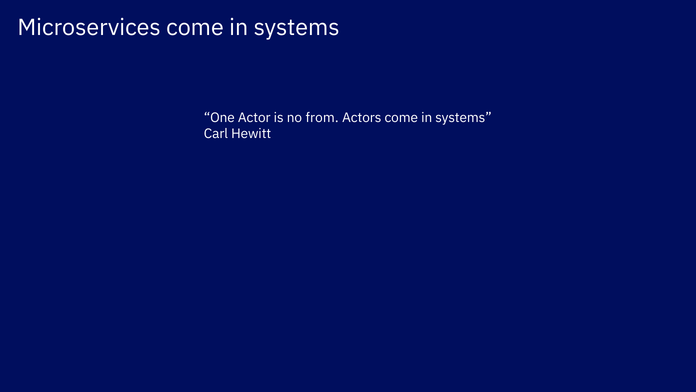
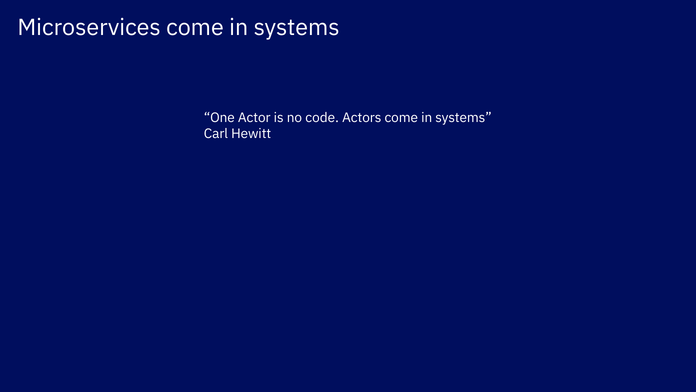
from: from -> code
